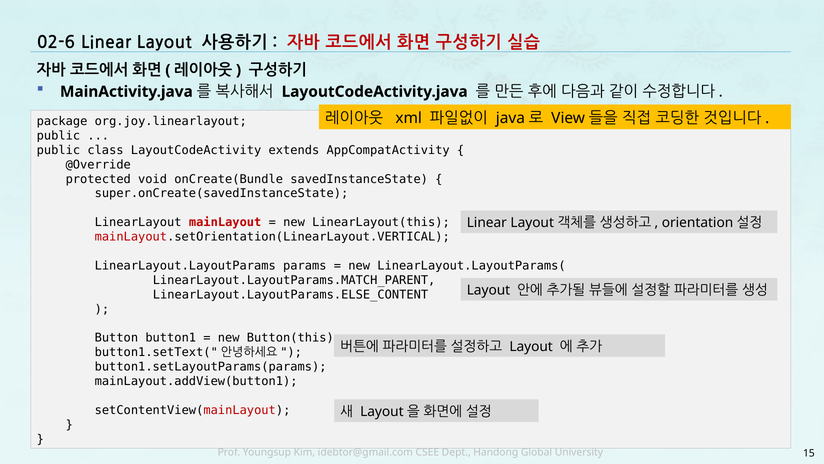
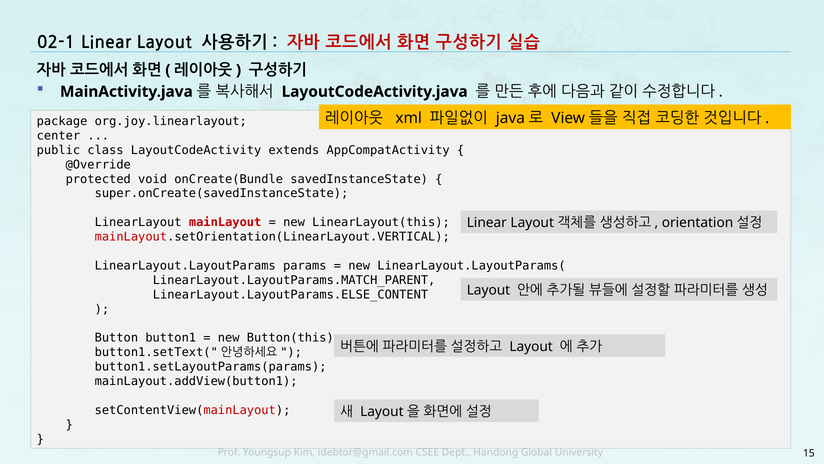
02-6: 02-6 -> 02-1
public at (58, 136): public -> center
